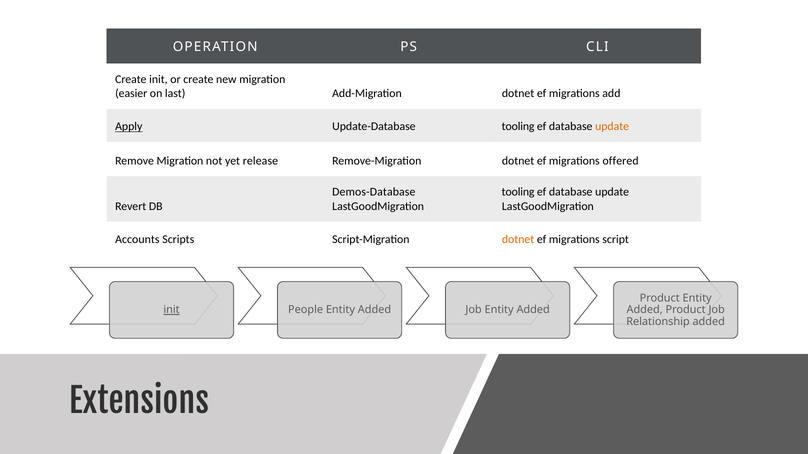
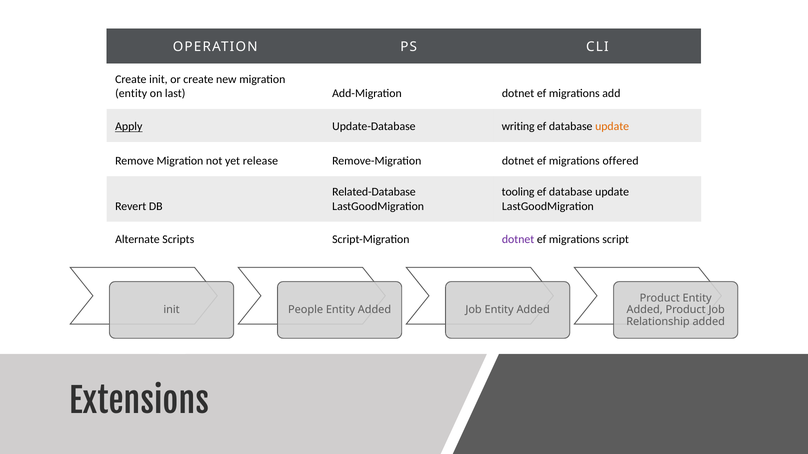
easier at (131, 94): easier -> entity
Update-Database tooling: tooling -> writing
Demos-Database: Demos-Database -> Related-Database
Accounts: Accounts -> Alternate
dotnet at (518, 240) colour: orange -> purple
init at (172, 310) underline: present -> none
